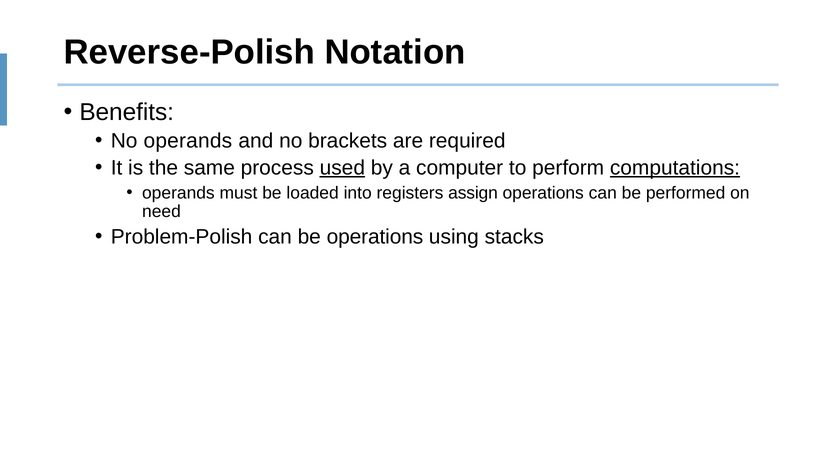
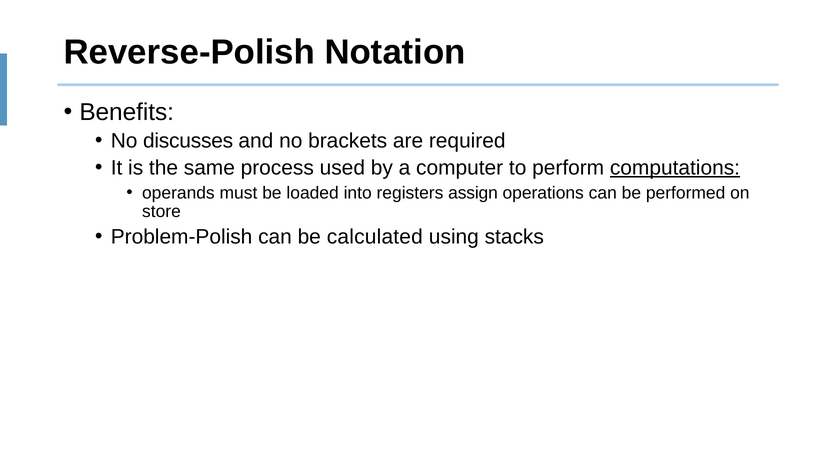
No operands: operands -> discusses
used underline: present -> none
need: need -> store
be operations: operations -> calculated
